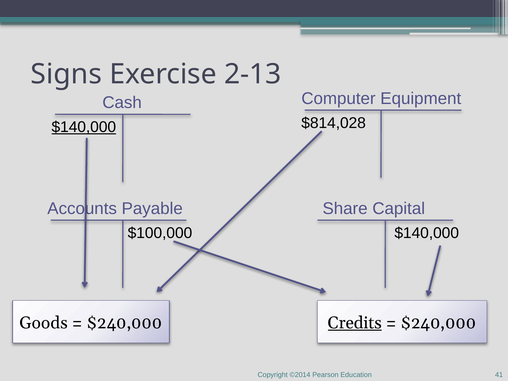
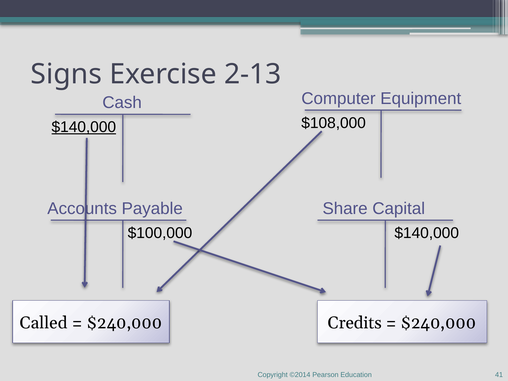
$814,028: $814,028 -> $108,000
Goods: Goods -> Called
Credits underline: present -> none
